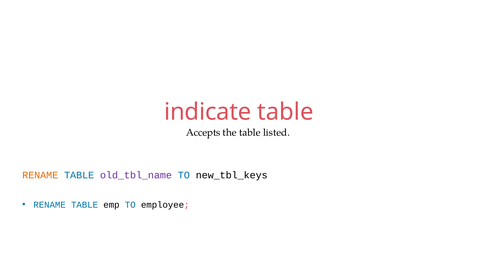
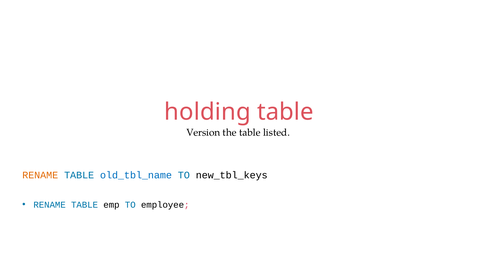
indicate: indicate -> holding
Accepts: Accepts -> Version
old_tbl_name colour: purple -> blue
